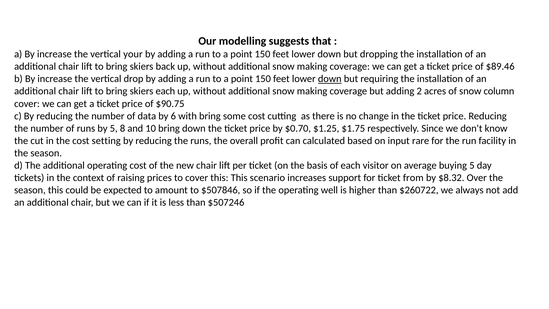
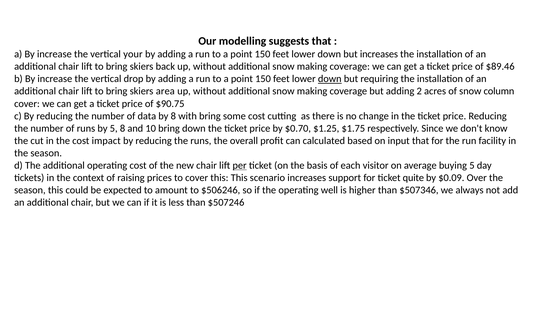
but dropping: dropping -> increases
skiers each: each -> area
by 6: 6 -> 8
setting: setting -> impact
input rare: rare -> that
per underline: none -> present
from: from -> quite
$8.32: $8.32 -> $0.09
$507846: $507846 -> $506246
$260722: $260722 -> $507346
